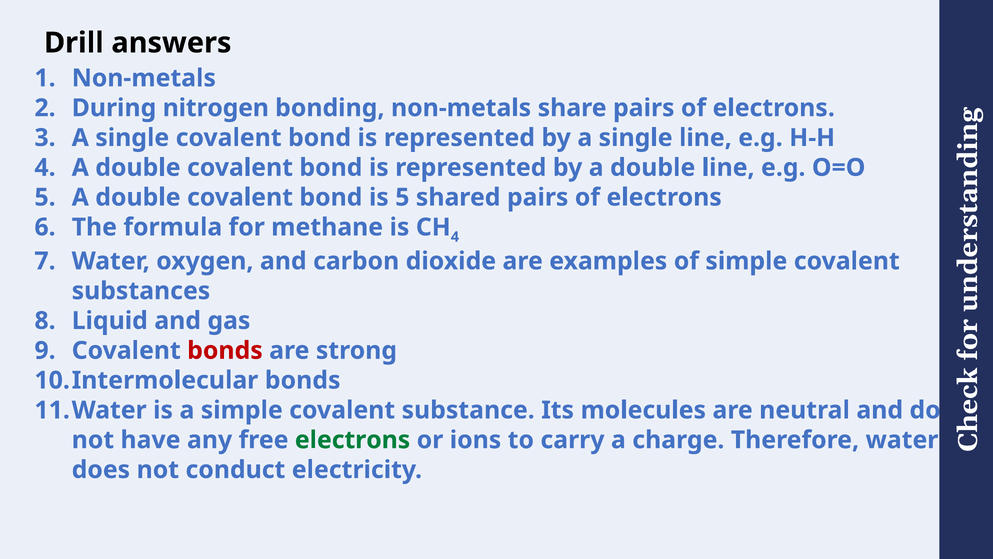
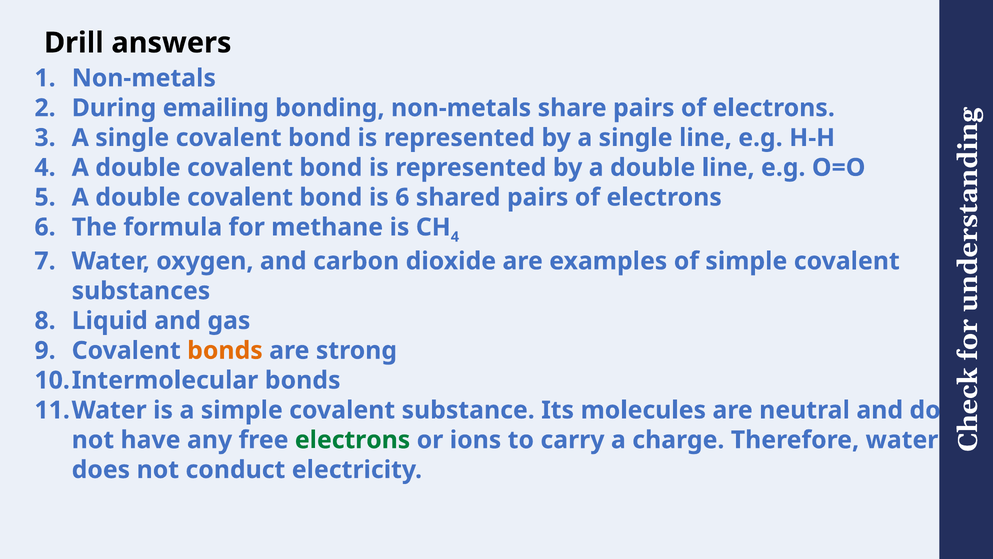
nitrogen: nitrogen -> emailing
is 5: 5 -> 6
bonds at (225, 350) colour: red -> orange
